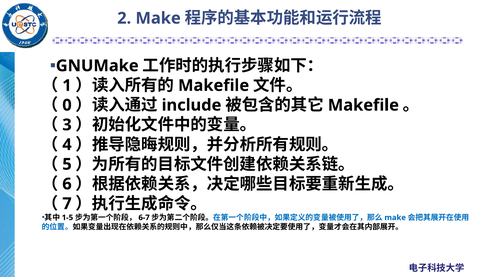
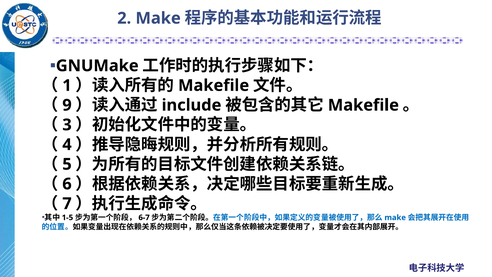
0: 0 -> 9
